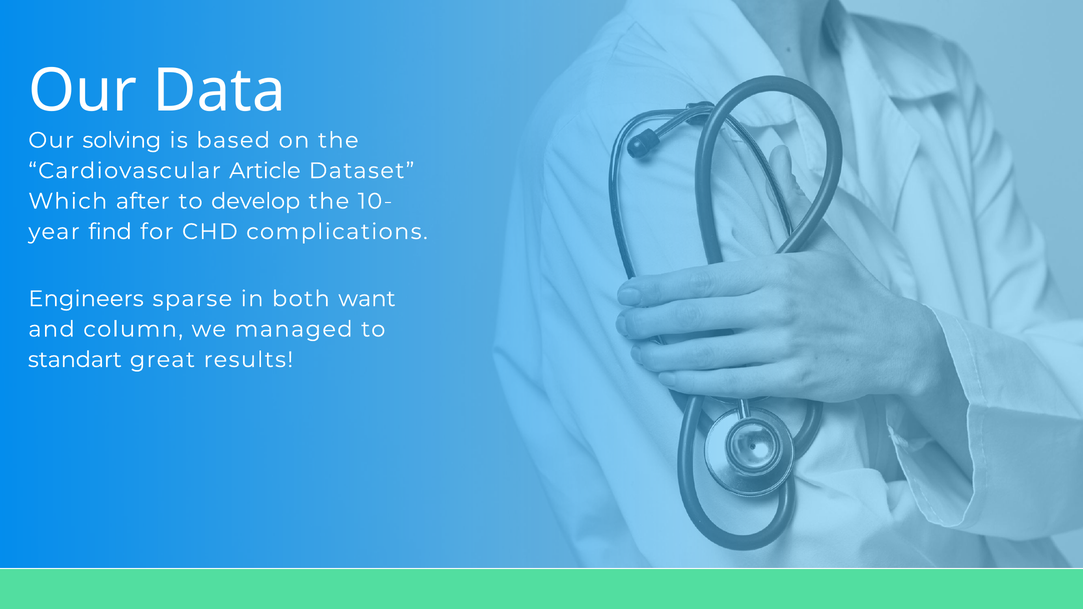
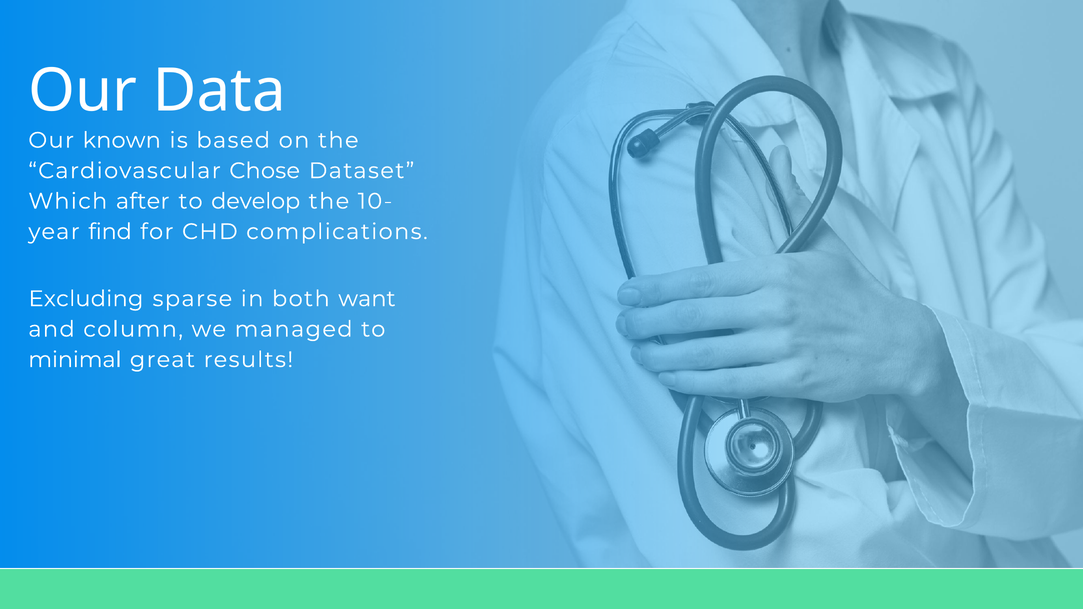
solving: solving -> known
Article: Article -> Chose
Engineers: Engineers -> Excluding
standart: standart -> minimal
